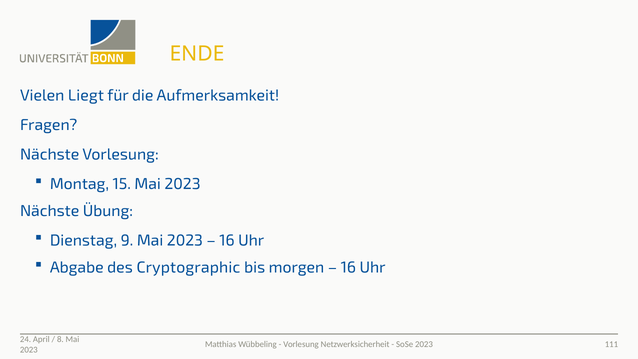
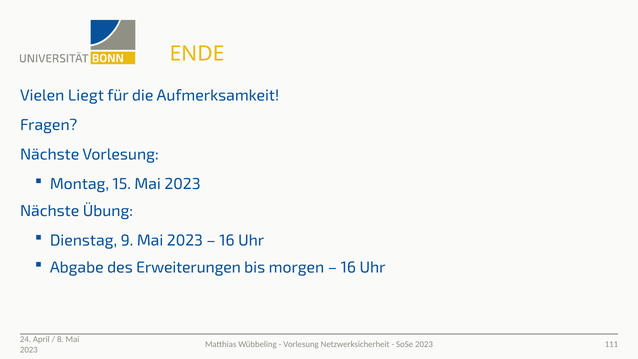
Cryptographic: Cryptographic -> Erweiterungen
